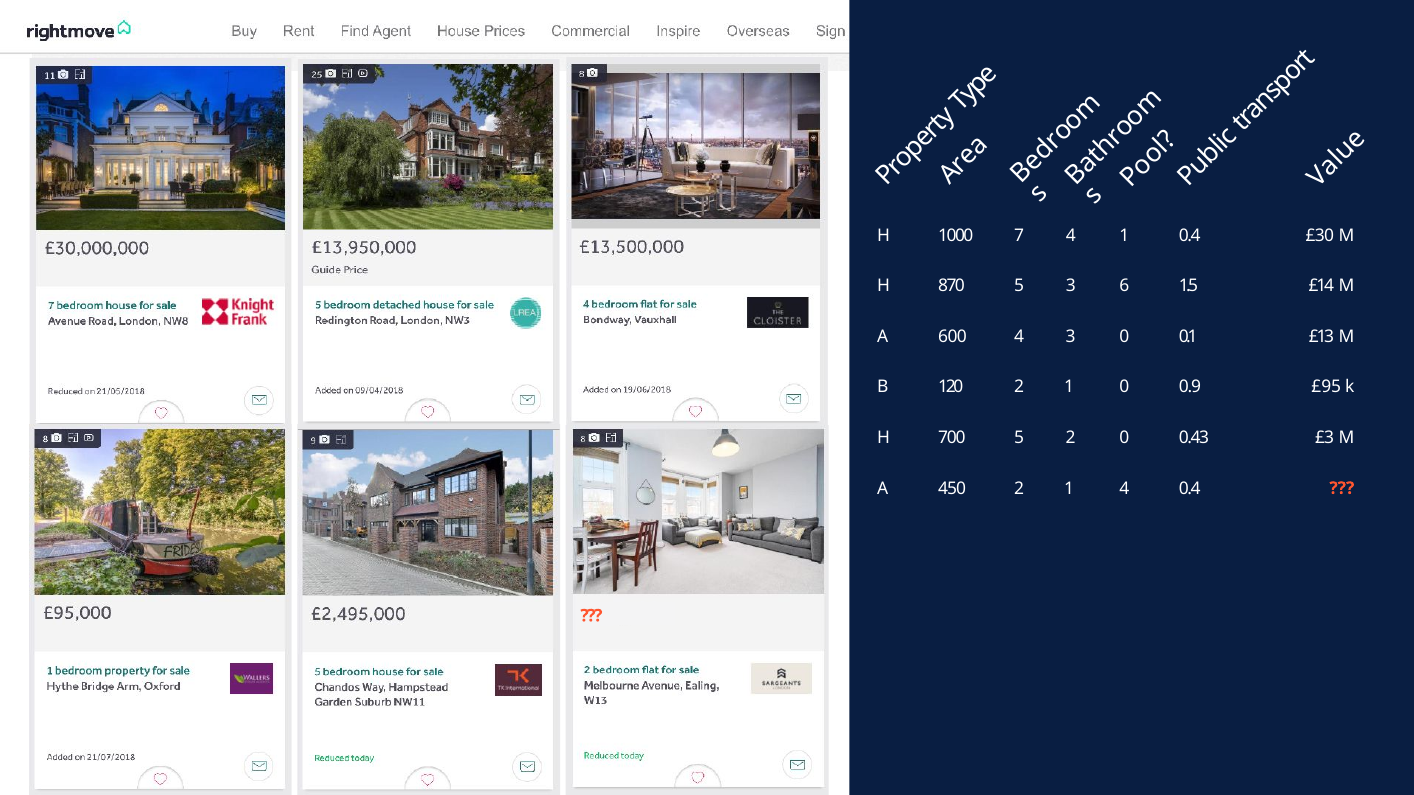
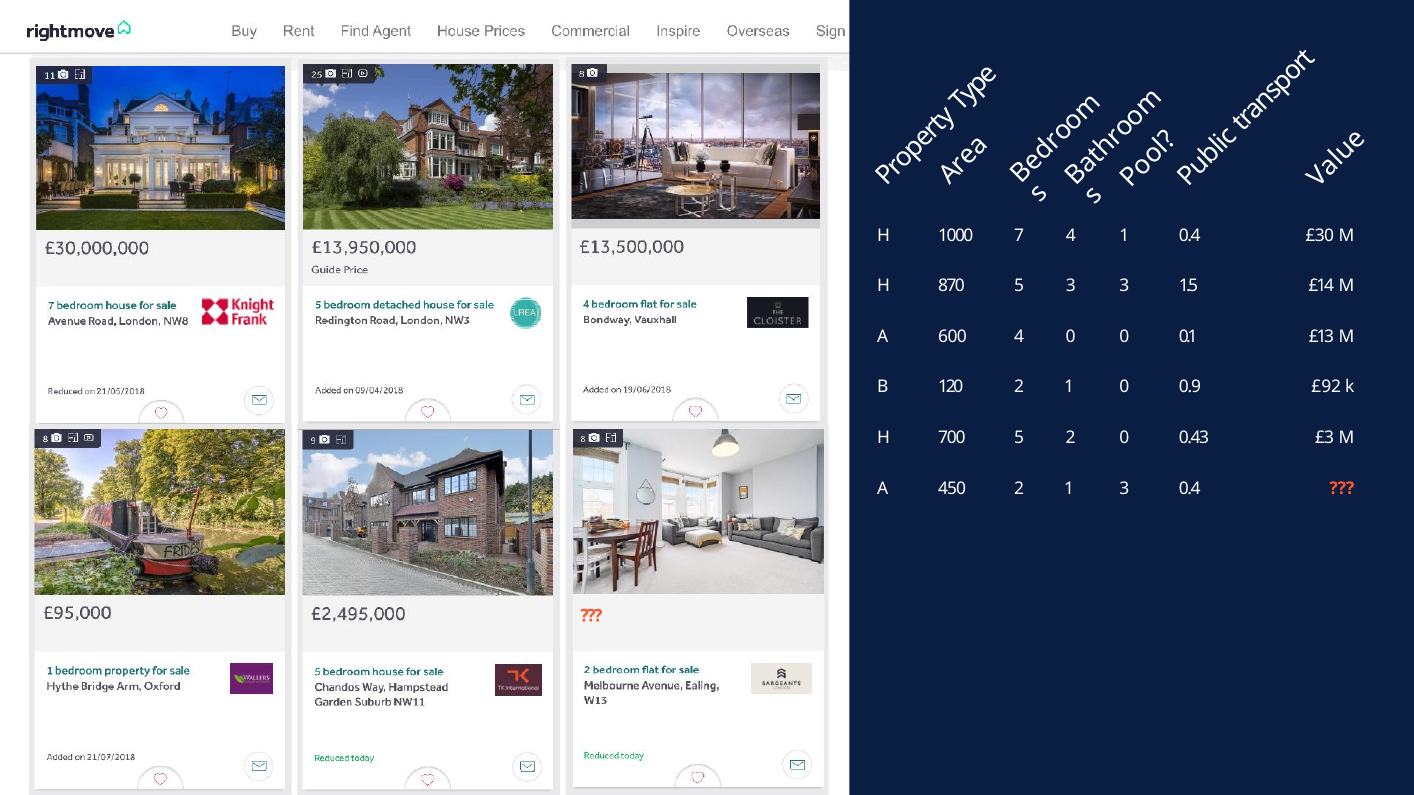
3 6: 6 -> 3
4 3: 3 -> 0
£95: £95 -> £92
1 4: 4 -> 3
